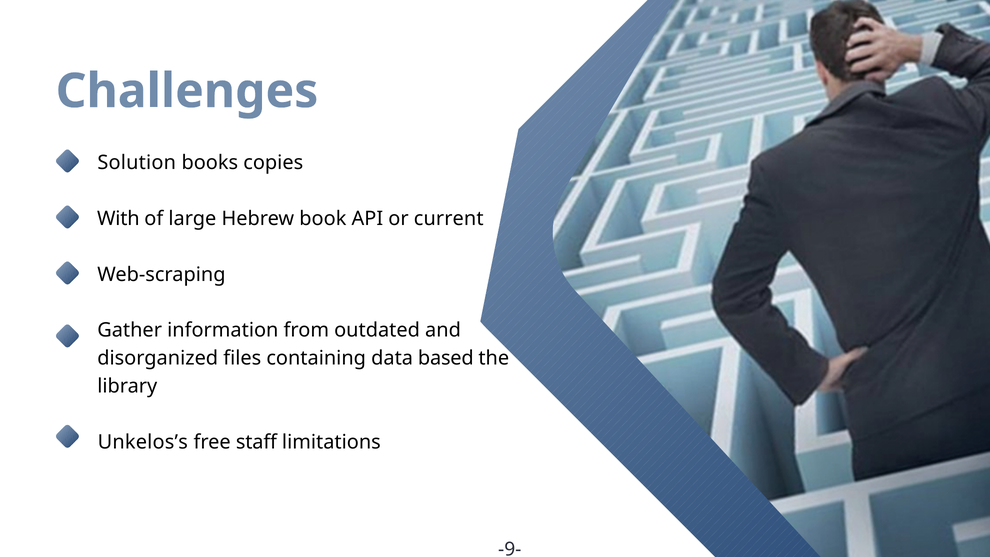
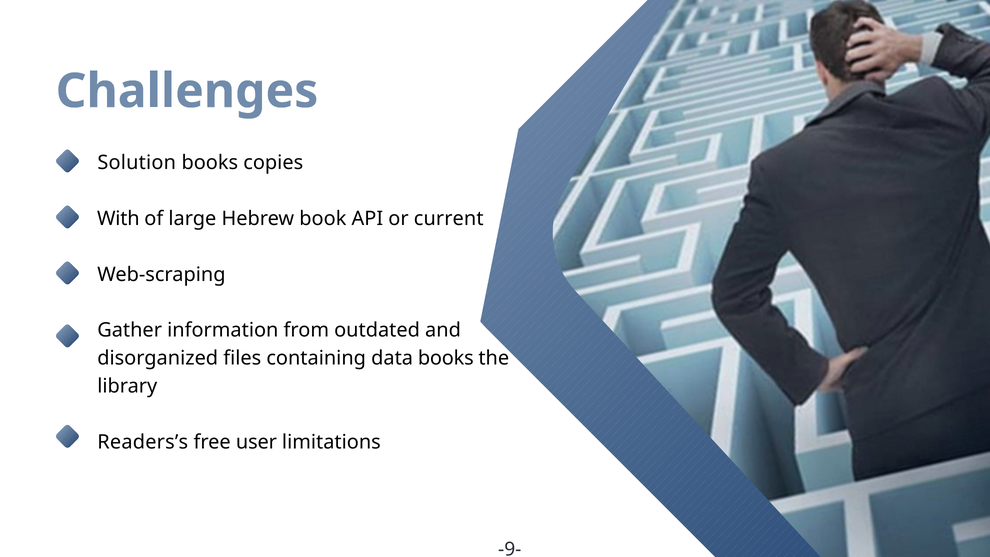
data based: based -> books
Unkelos’s: Unkelos’s -> Readers’s
staff: staff -> user
